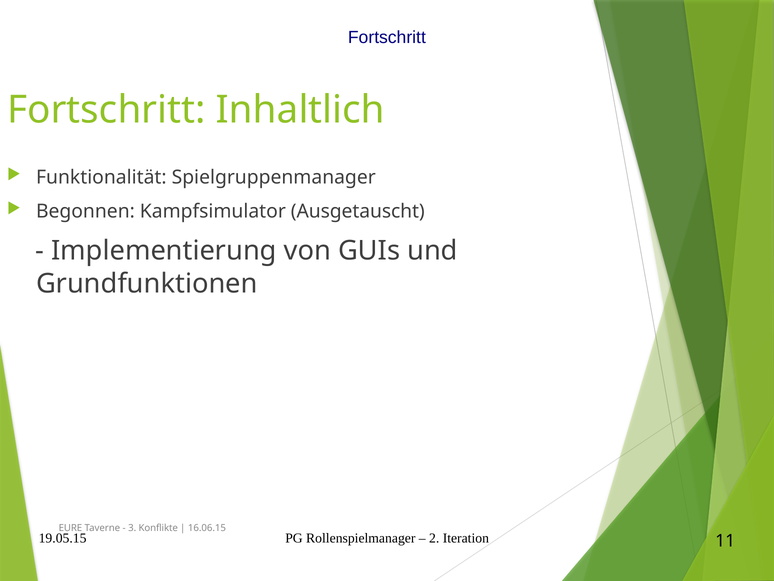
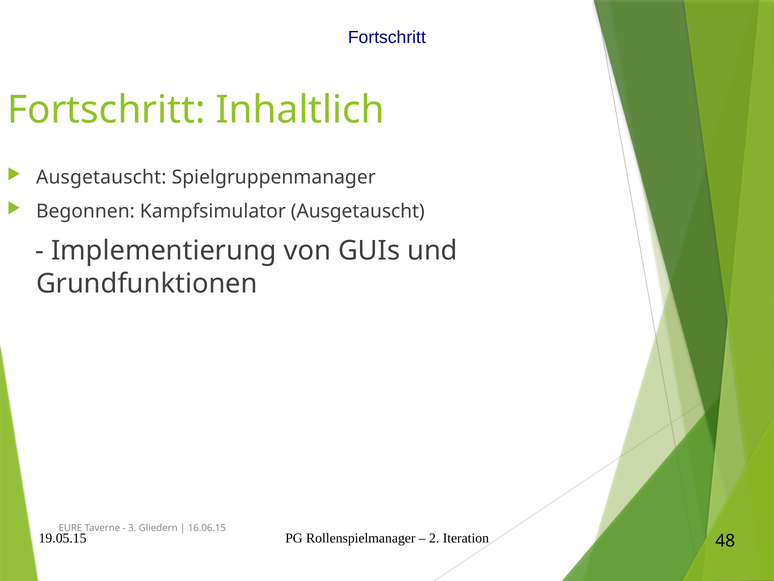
Funktionalität at (101, 177): Funktionalität -> Ausgetauscht
Konflikte: Konflikte -> Gliedern
11: 11 -> 48
